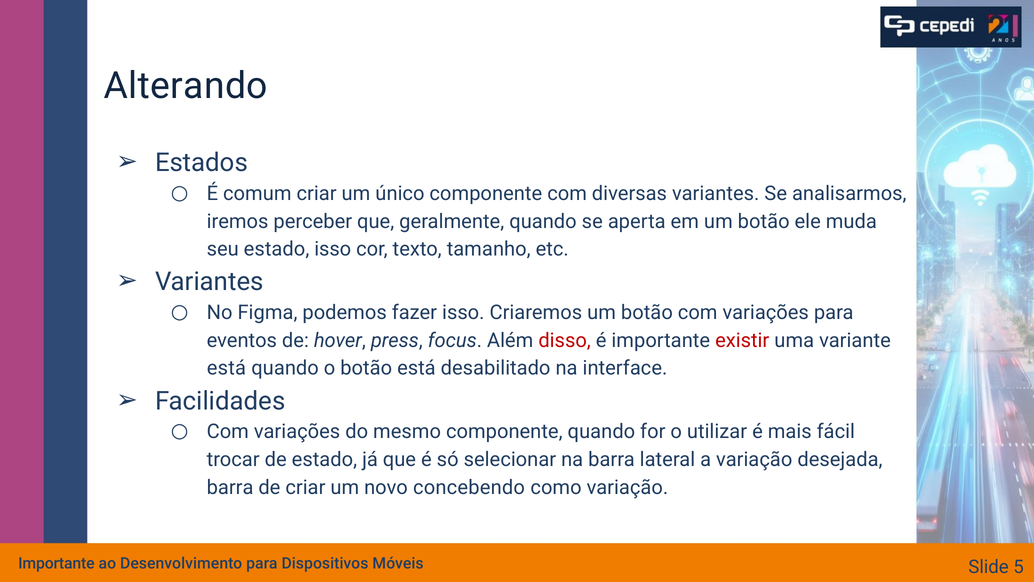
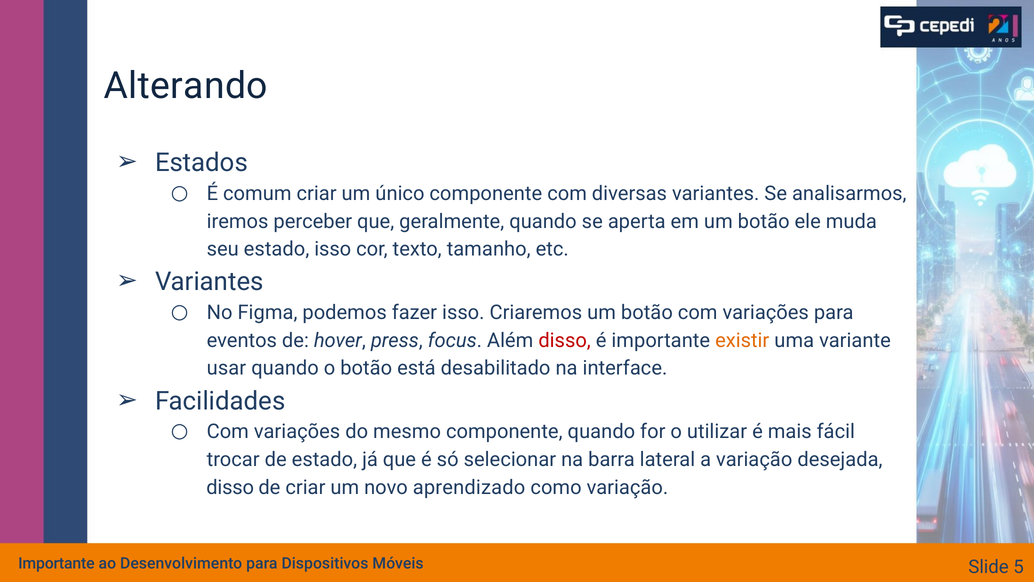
existir colour: red -> orange
está at (226, 368): está -> usar
barra at (230, 487): barra -> disso
concebendo: concebendo -> aprendizado
